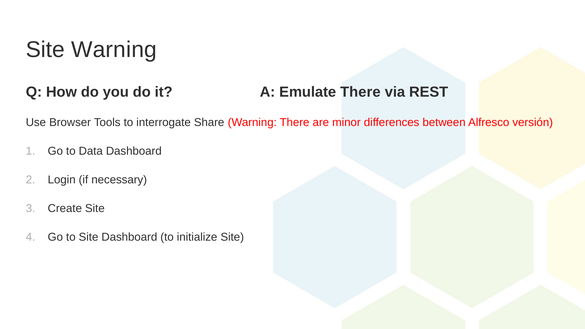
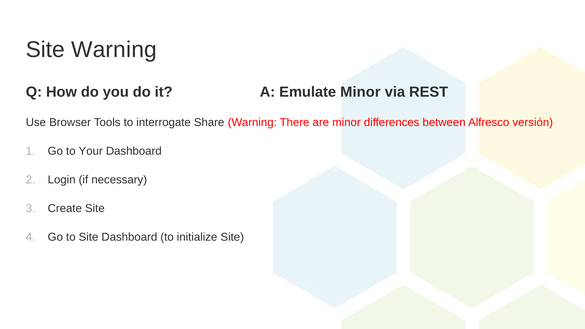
Emulate There: There -> Minor
Data: Data -> Your
